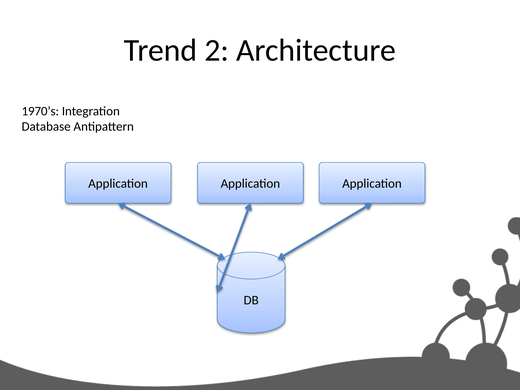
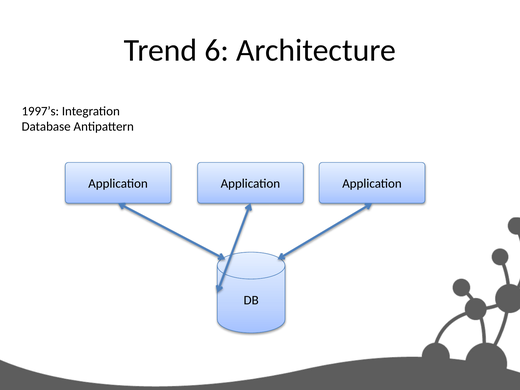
2: 2 -> 6
1970’s: 1970’s -> 1997’s
